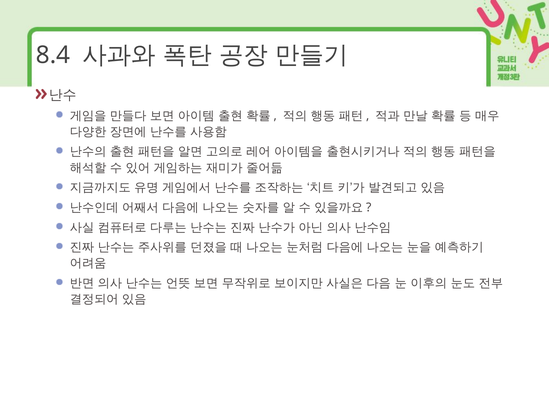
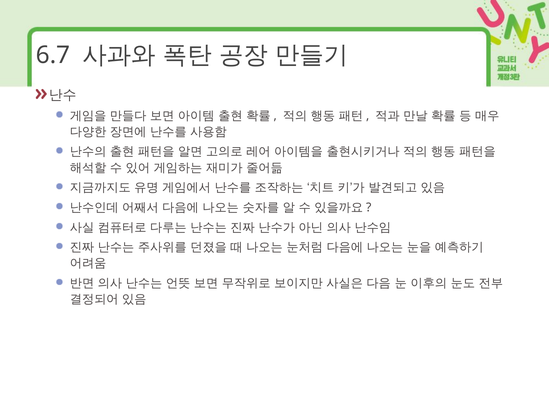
8.4: 8.4 -> 6.7
